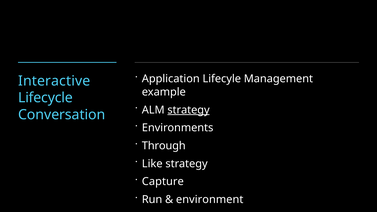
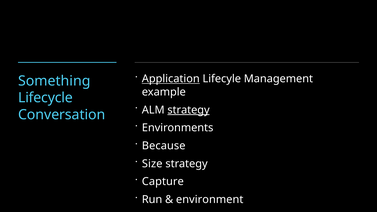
Application underline: none -> present
Interactive: Interactive -> Something
Through: Through -> Because
Like: Like -> Size
